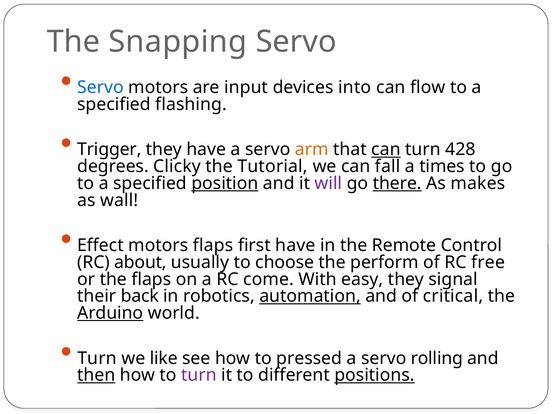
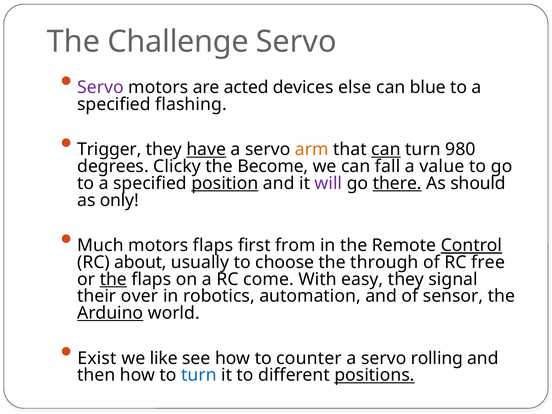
Snapping: Snapping -> Challenge
Servo at (100, 87) colour: blue -> purple
input: input -> acted
into: into -> else
flow: flow -> blue
have at (206, 150) underline: none -> present
428: 428 -> 980
Tutorial: Tutorial -> Become
times: times -> value
makes: makes -> should
wall: wall -> only
Effect: Effect -> Much
first have: have -> from
Control underline: none -> present
perform: perform -> through
the at (113, 279) underline: none -> present
back: back -> over
automation underline: present -> none
critical: critical -> sensor
Turn at (97, 358): Turn -> Exist
pressed: pressed -> counter
then underline: present -> none
turn at (199, 375) colour: purple -> blue
